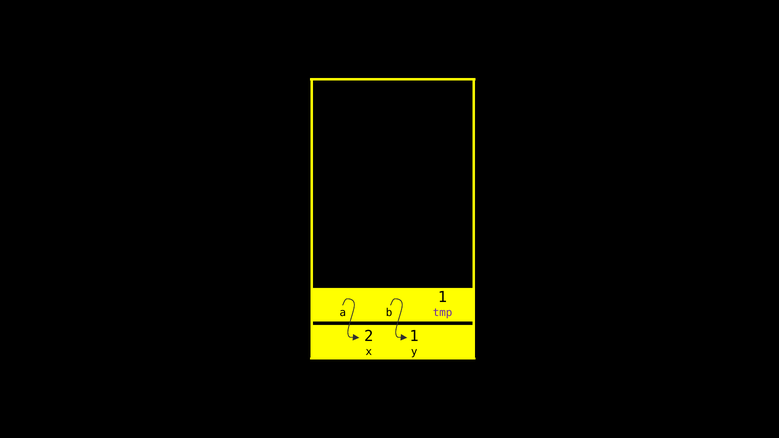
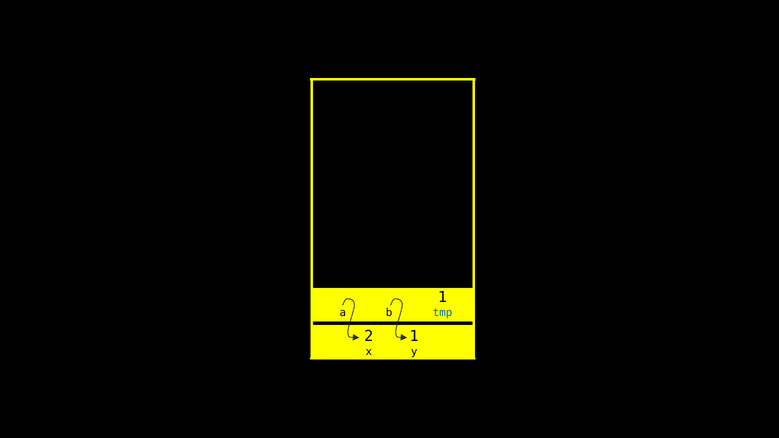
tmp colour: purple -> blue
